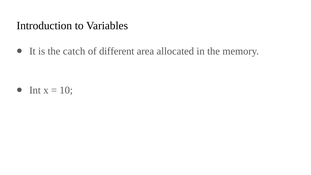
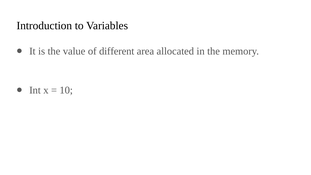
catch: catch -> value
